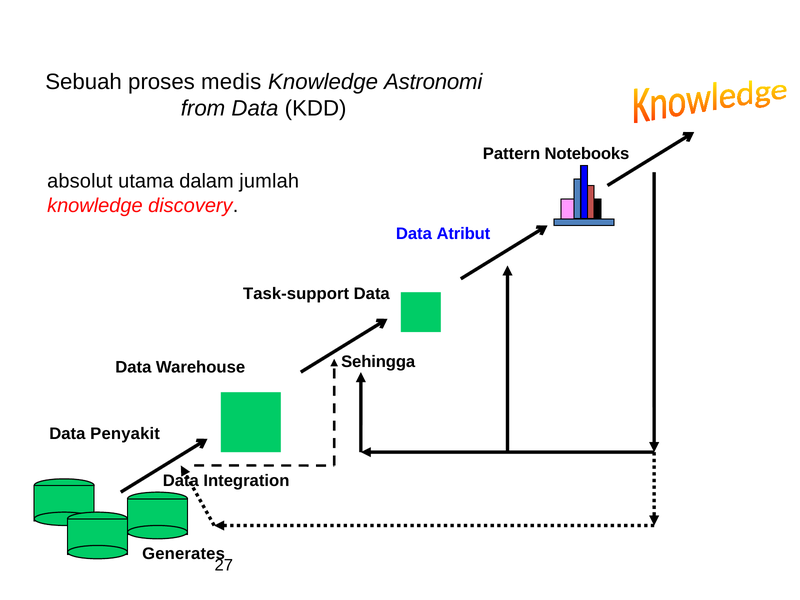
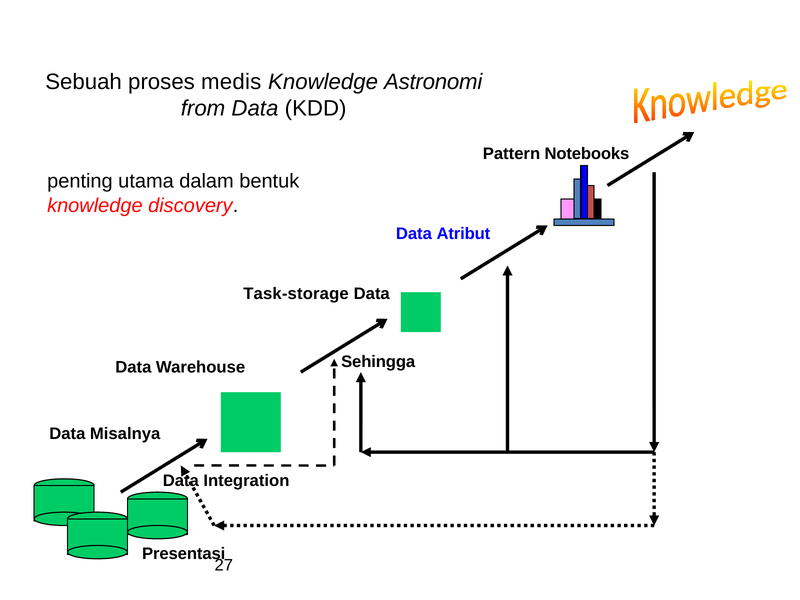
absolut: absolut -> penting
jumlah: jumlah -> bentuk
Task-support: Task-support -> Task-storage
Penyakit: Penyakit -> Misalnya
Generates: Generates -> Presentasi
